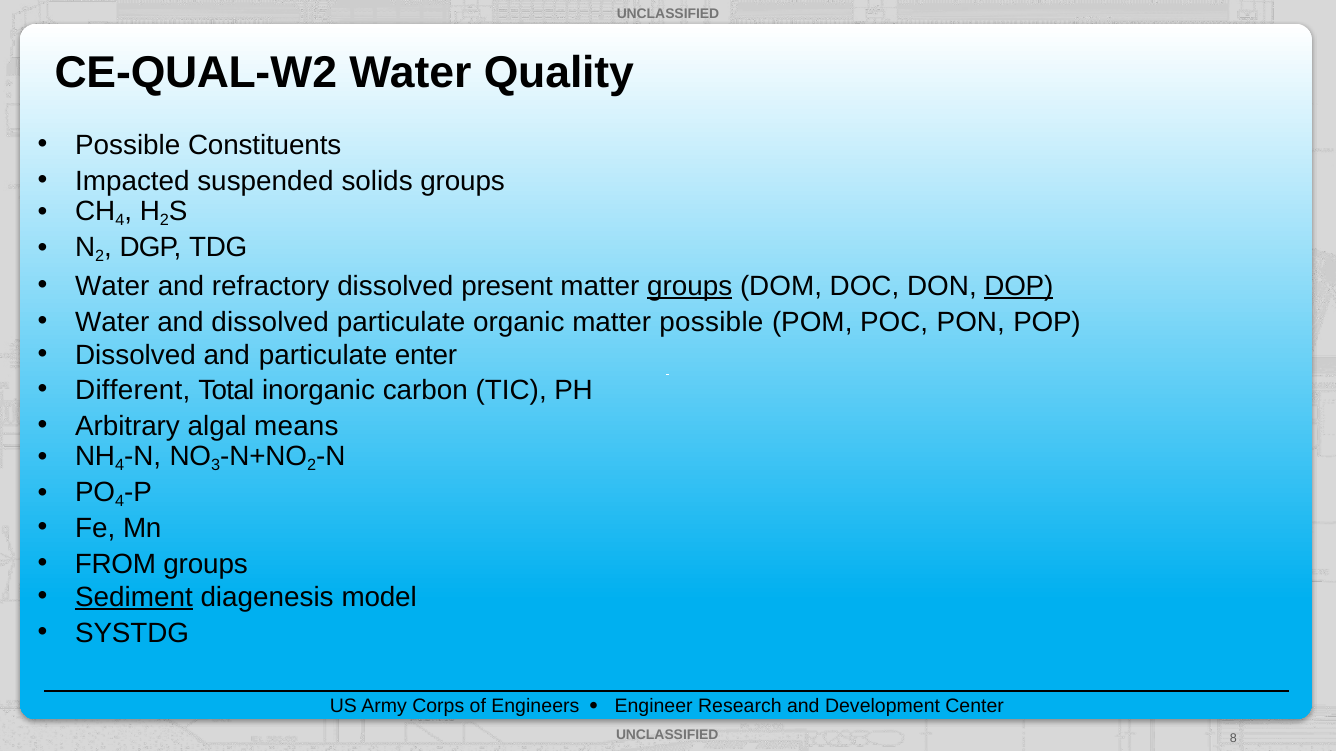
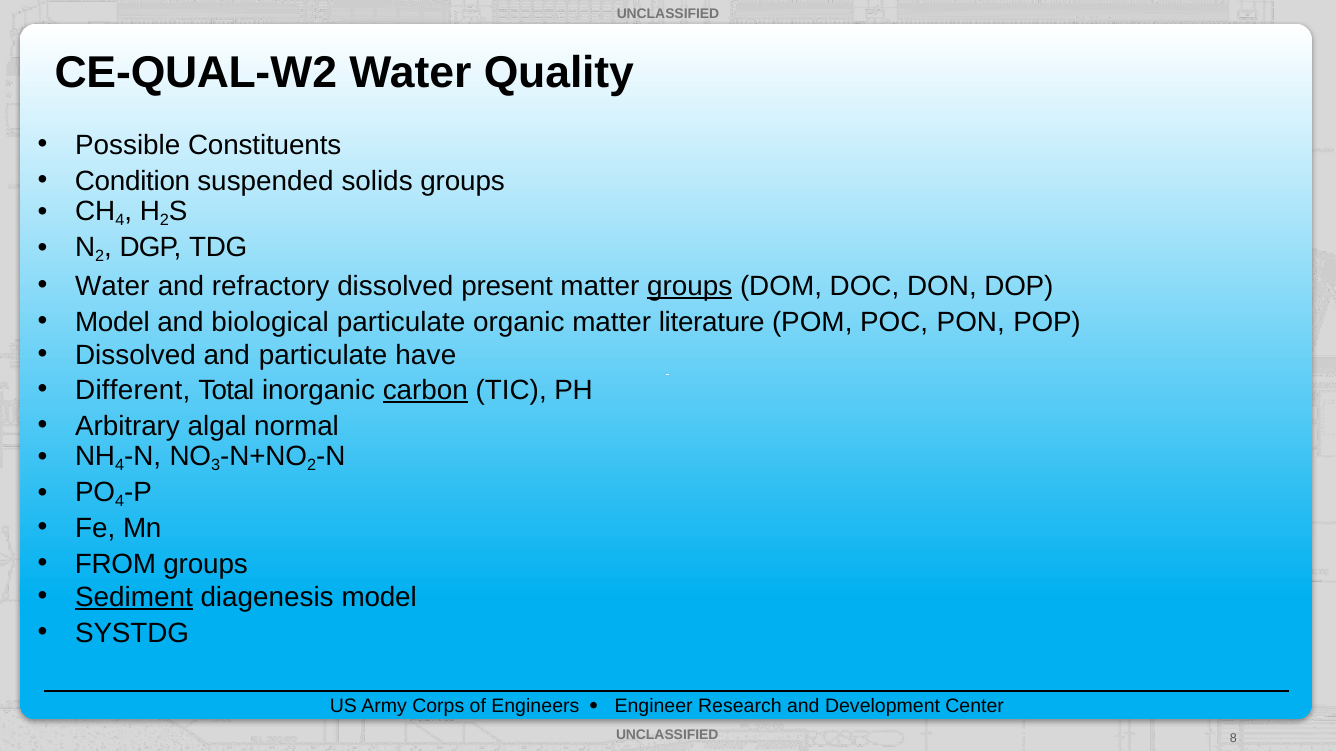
Impacted: Impacted -> Condition
DOP underline: present -> none
Water at (112, 322): Water -> Model
and dissolved: dissolved -> biological
matter possible: possible -> literature
enter: enter -> have
carbon underline: none -> present
means: means -> normal
